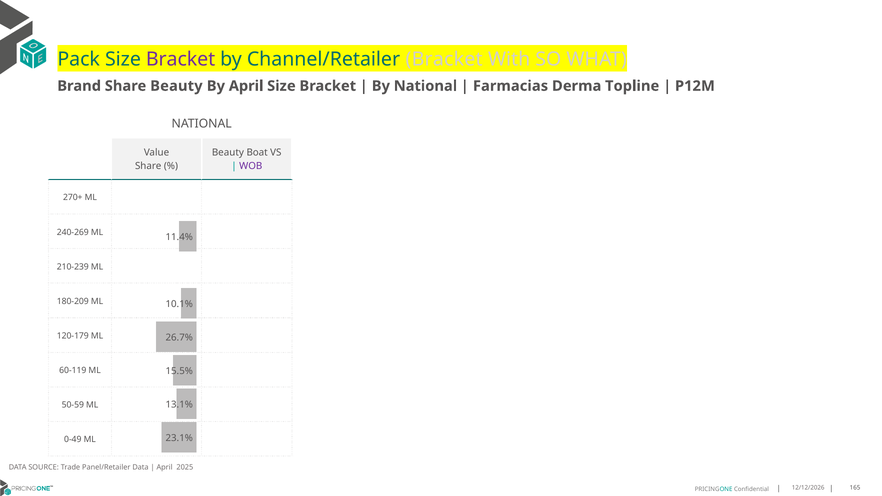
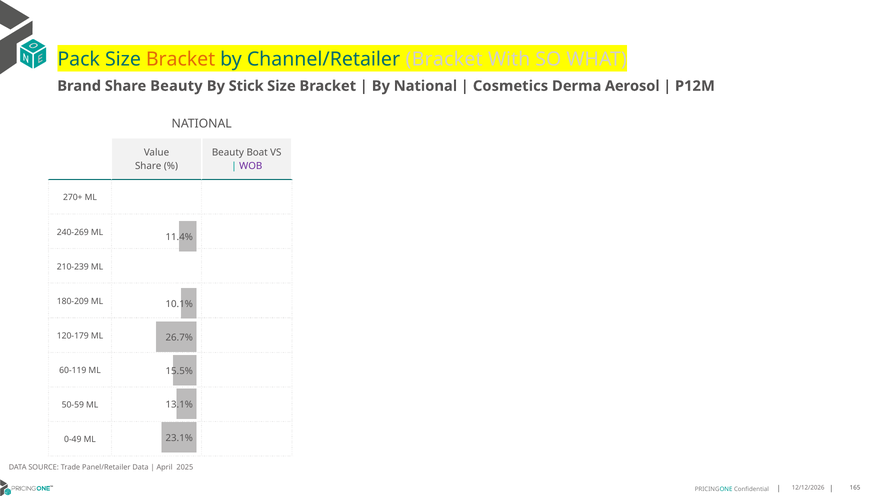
Bracket at (181, 59) colour: purple -> orange
By April: April -> Stick
Farmacias: Farmacias -> Cosmetics
Topline: Topline -> Aerosol
